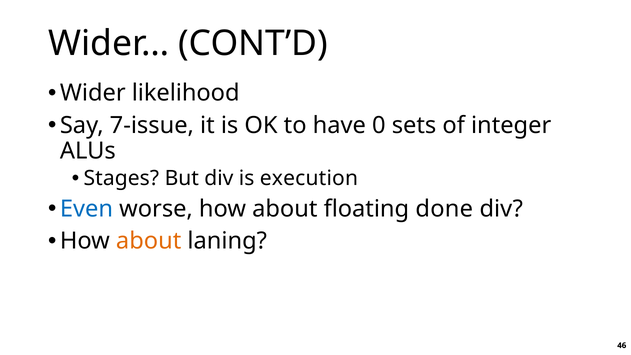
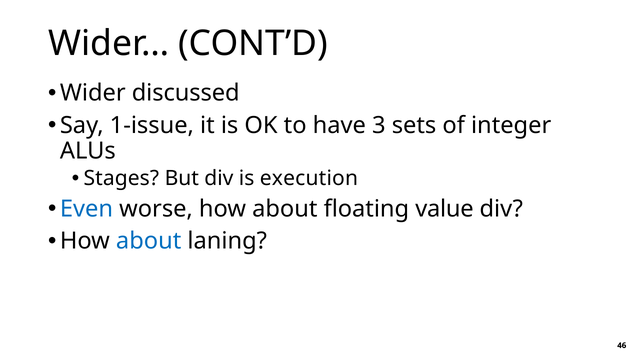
likelihood: likelihood -> discussed
7-issue: 7-issue -> 1-issue
0: 0 -> 3
done: done -> value
about at (149, 241) colour: orange -> blue
